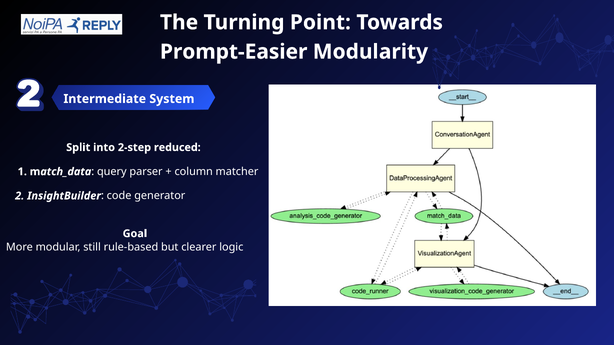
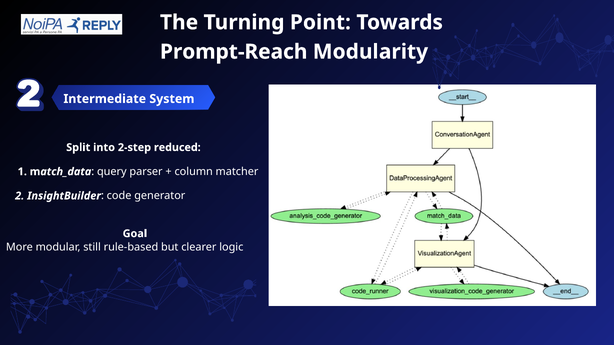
Prompt-Easier: Prompt-Easier -> Prompt-Reach
